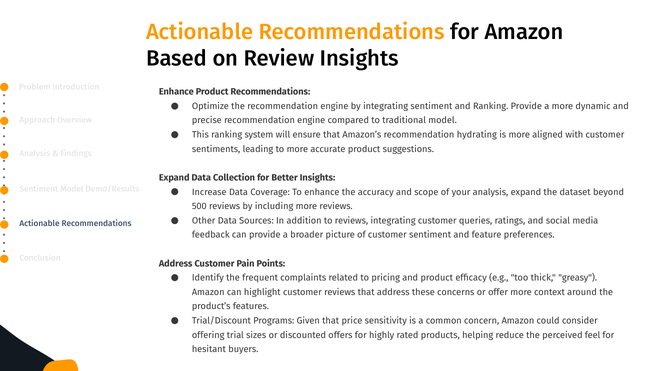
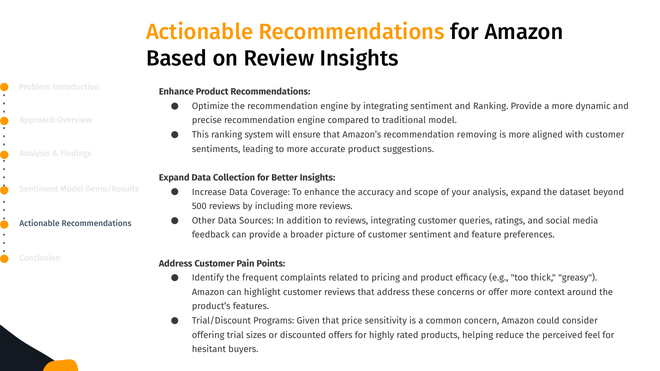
hydrating: hydrating -> removing
